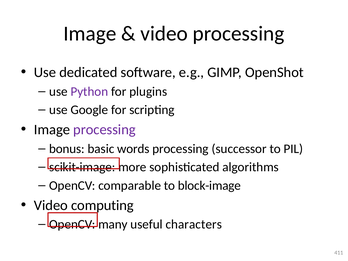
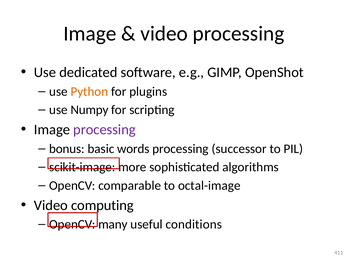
Python colour: purple -> orange
Google: Google -> Numpy
block-image: block-image -> octal-image
characters: characters -> conditions
